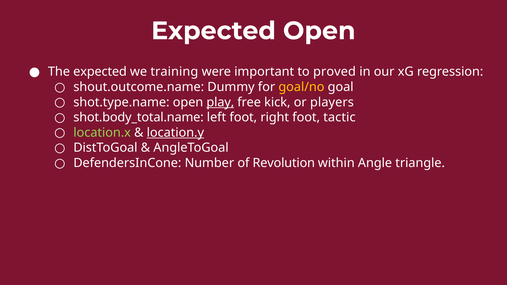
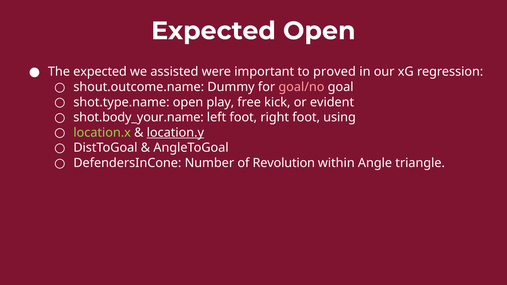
training: training -> assisted
goal/no colour: yellow -> pink
play underline: present -> none
players: players -> evident
shot.body_total.name: shot.body_total.name -> shot.body_your.name
tactic: tactic -> using
